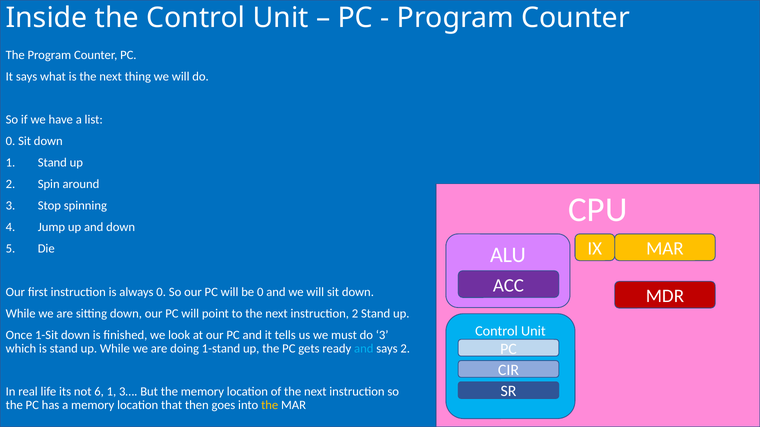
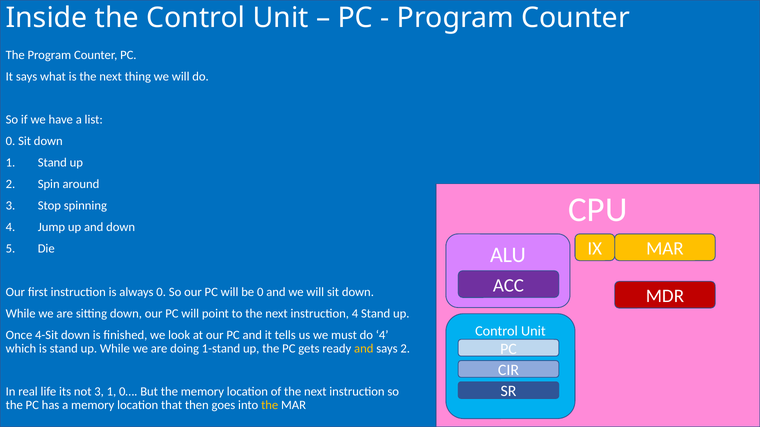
instruction 2: 2 -> 4
1-Sit: 1-Sit -> 4-Sit
do 3: 3 -> 4
and at (364, 349) colour: light blue -> yellow
not 6: 6 -> 3
3…: 3… -> 0…
